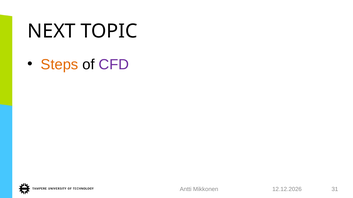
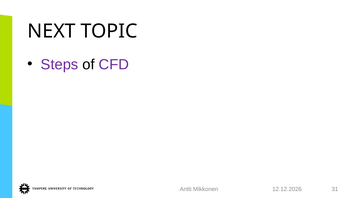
Steps colour: orange -> purple
